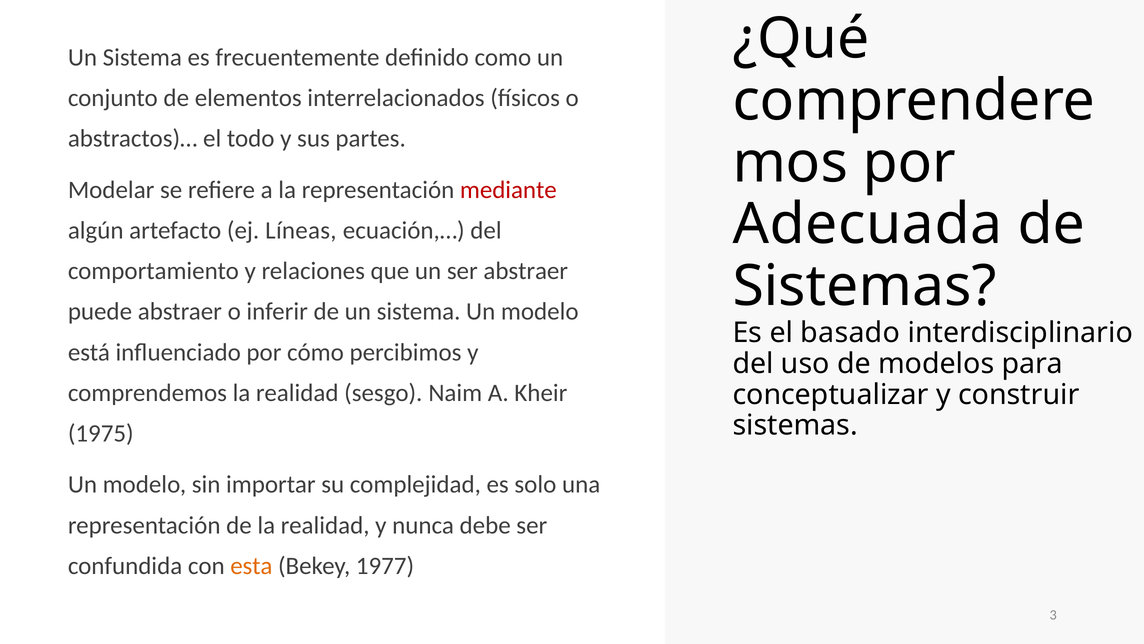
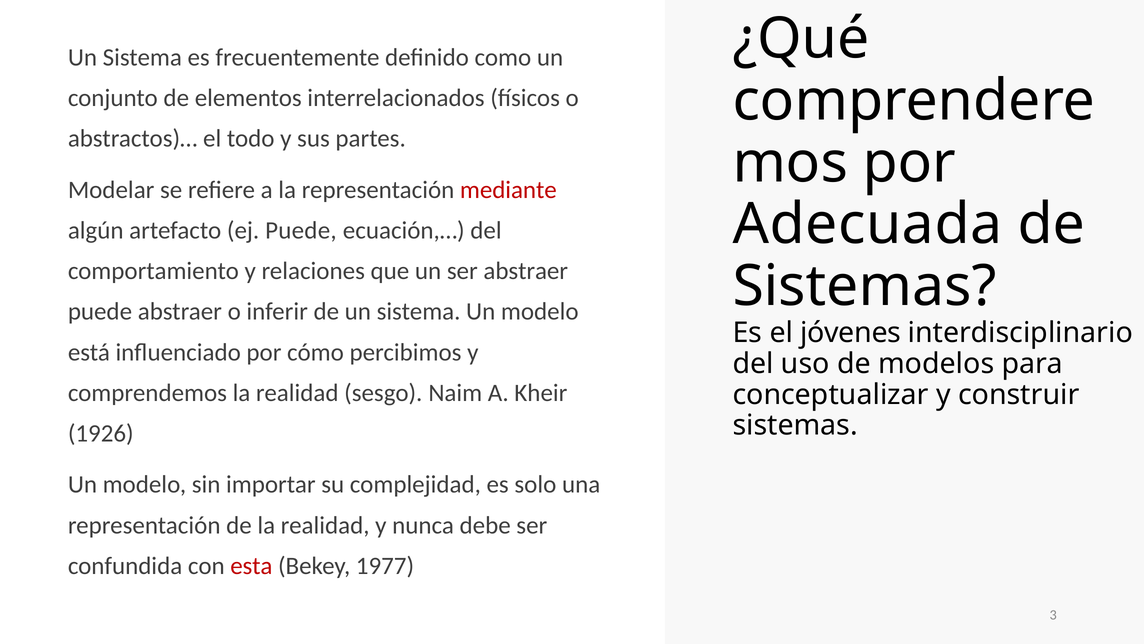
ej Líneas: Líneas -> Puede
basado: basado -> jóvenes
1975: 1975 -> 1926
esta colour: orange -> red
